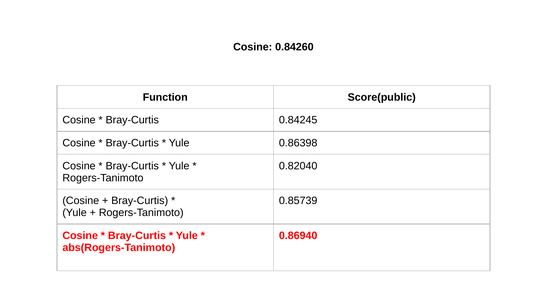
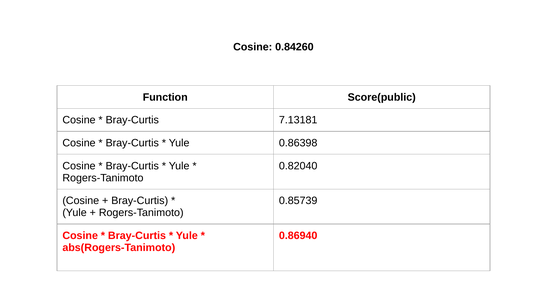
0.84245: 0.84245 -> 7.13181
